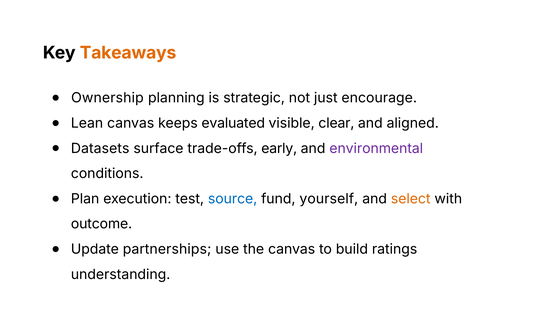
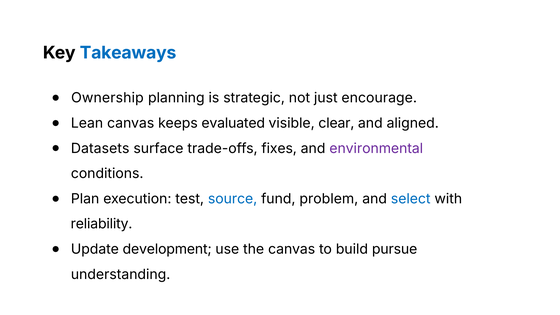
Takeaways colour: orange -> blue
early: early -> fixes
yourself: yourself -> problem
select colour: orange -> blue
outcome: outcome -> reliability
partnerships: partnerships -> development
ratings: ratings -> pursue
